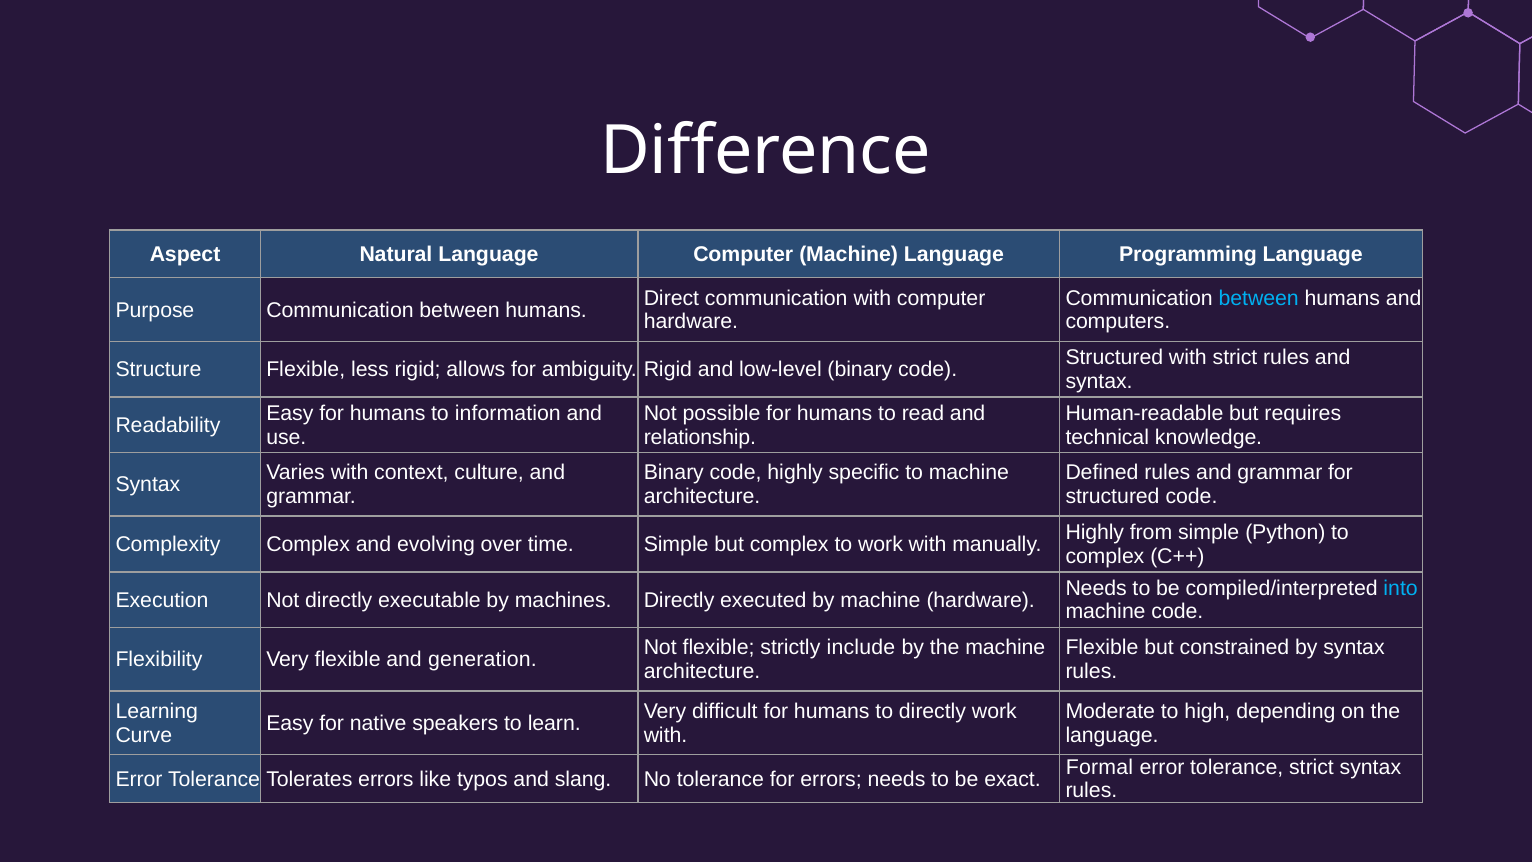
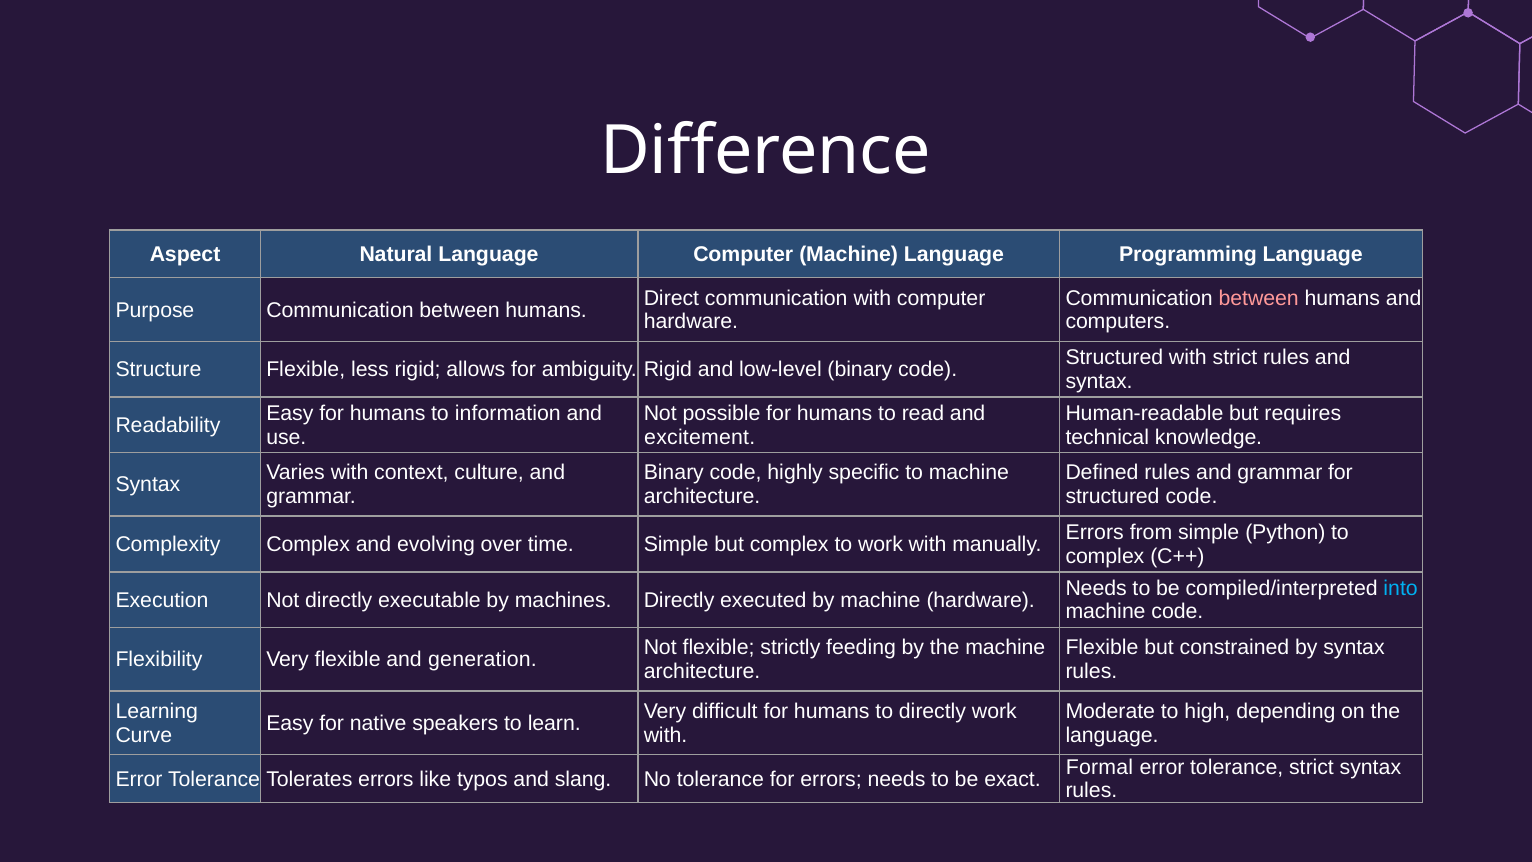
between at (1259, 298) colour: light blue -> pink
relationship: relationship -> excitement
Highly at (1095, 532): Highly -> Errors
include: include -> feeding
